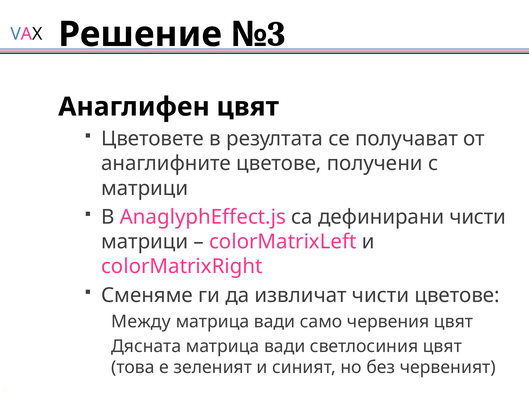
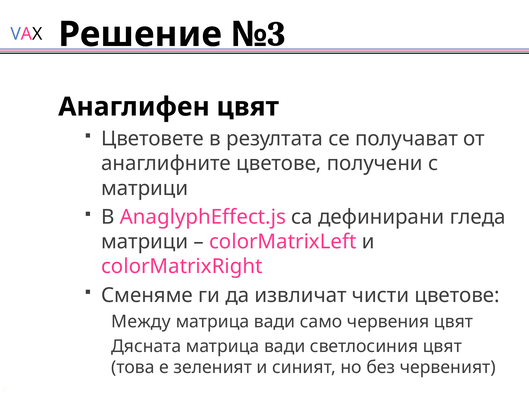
дефинирани чисти: чисти -> гледа
